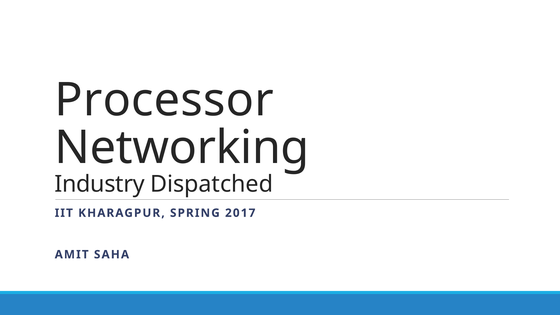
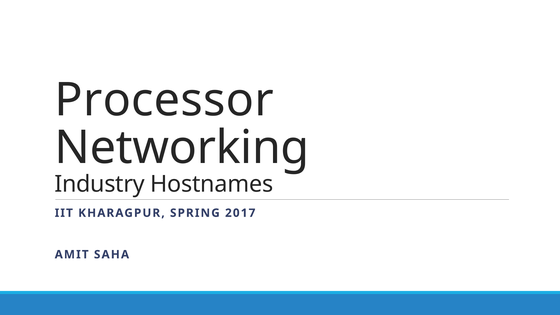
Dispatched: Dispatched -> Hostnames
